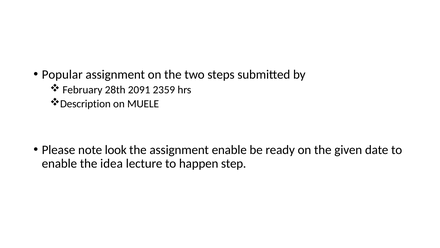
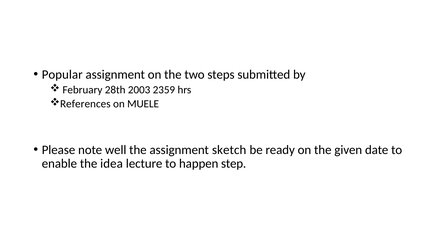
2091: 2091 -> 2003
Description: Description -> References
look: look -> well
assignment enable: enable -> sketch
